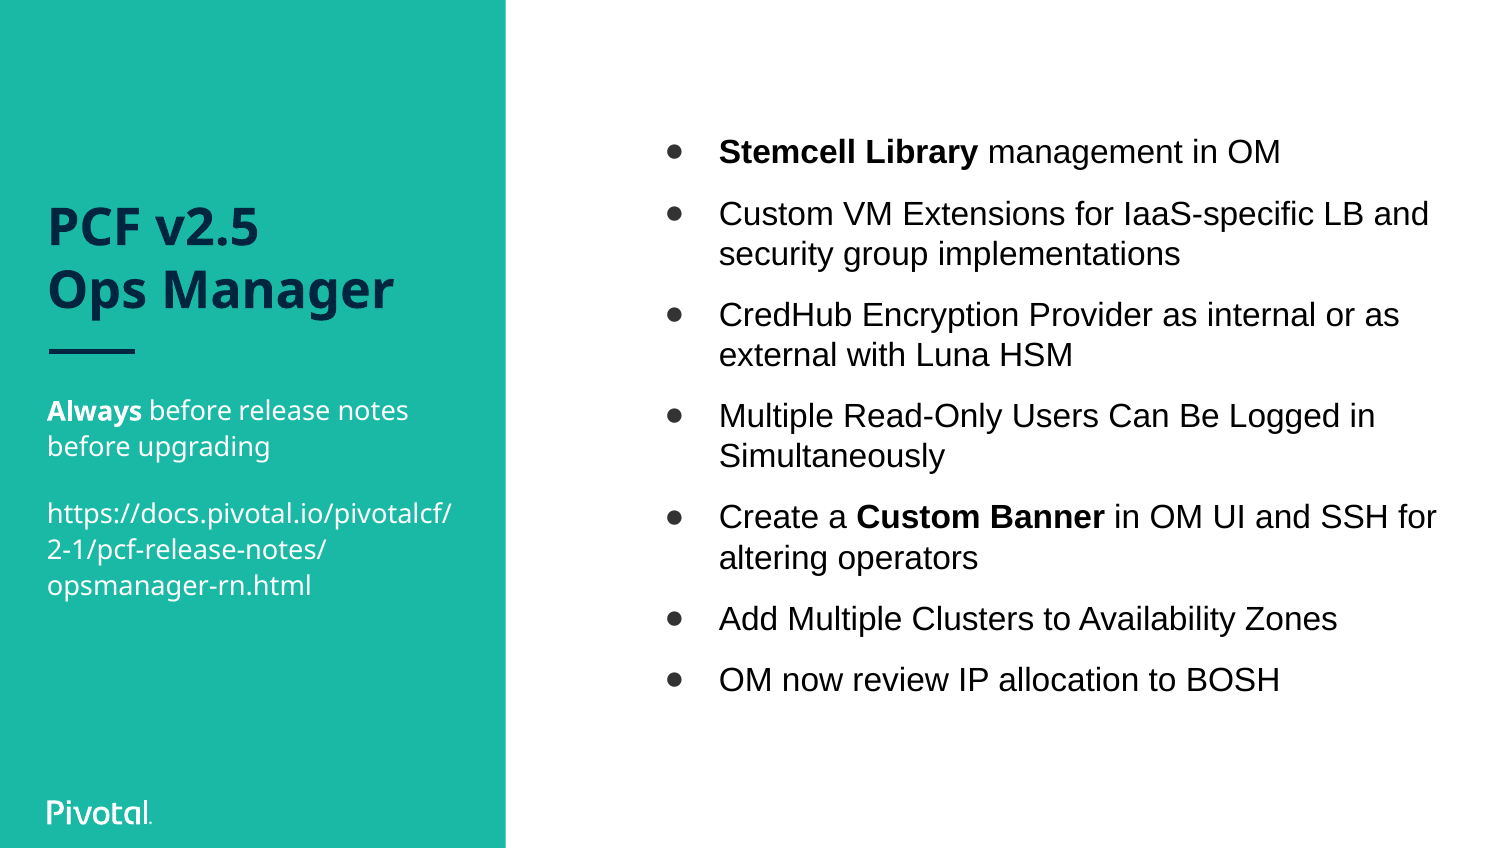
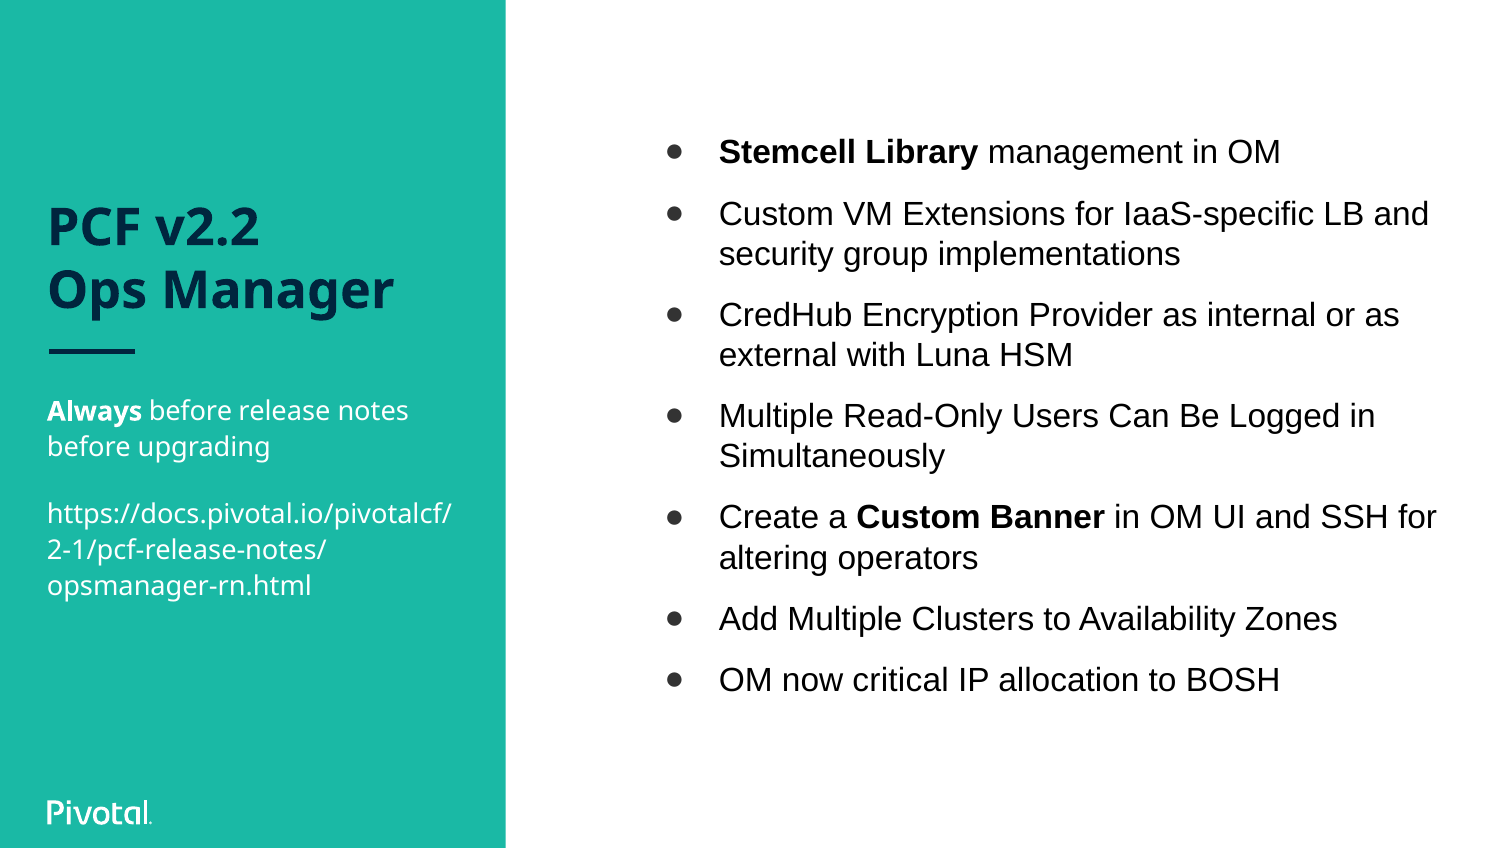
v2.5: v2.5 -> v2.2
review: review -> critical
